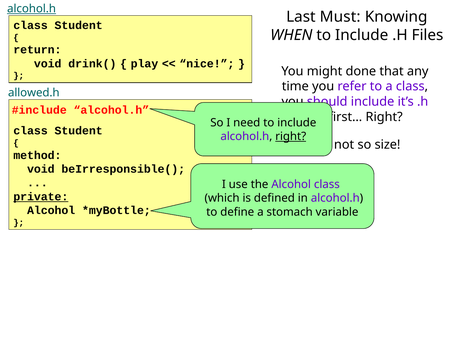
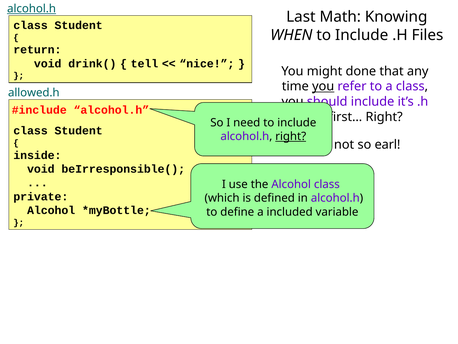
Must: Must -> Math
play: play -> tell
you at (323, 86) underline: none -> present
size: size -> earl
method: method -> inside
private underline: present -> none
stomach: stomach -> included
